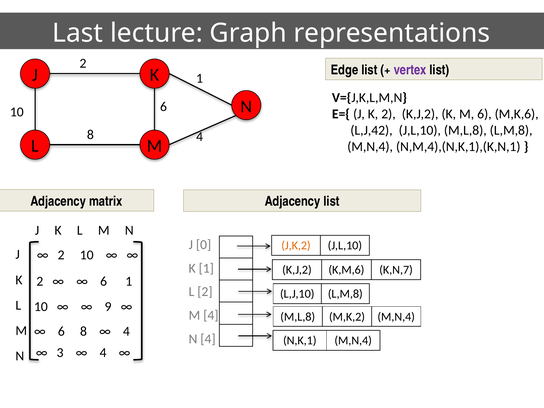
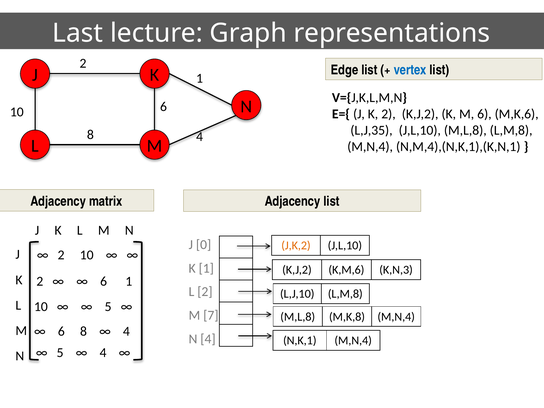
vertex colour: purple -> blue
L,J,42: L,J,42 -> L,J,35
K,N,7: K,N,7 -> K,N,3
9 at (108, 307): 9 -> 5
M 4: 4 -> 7
M,K,2: M,K,2 -> M,K,8
3 at (60, 353): 3 -> 5
